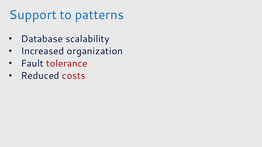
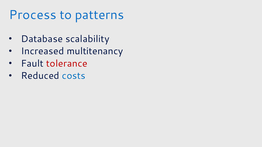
Support: Support -> Process
organization: organization -> multitenancy
costs colour: red -> blue
